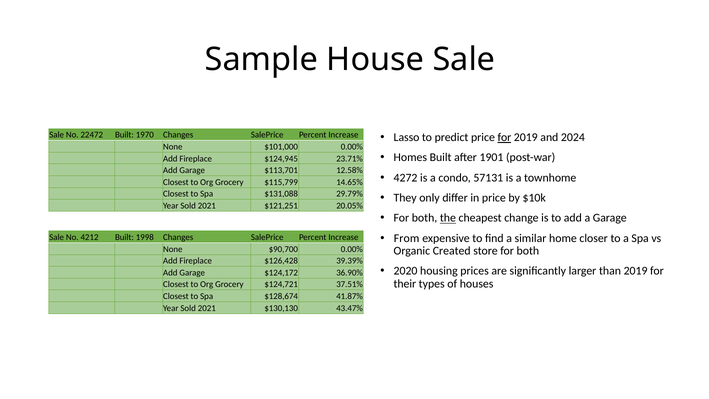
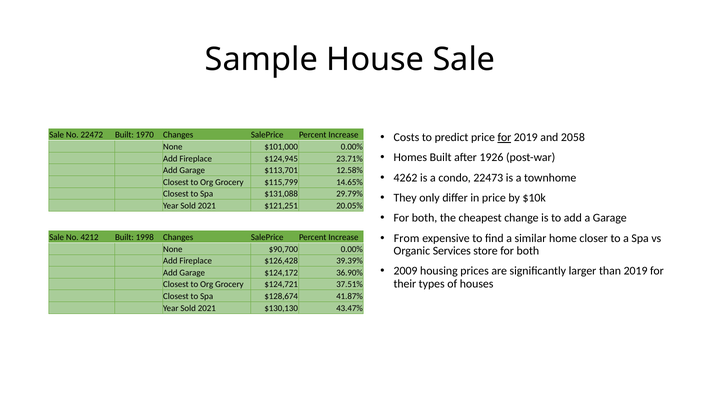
Lasso: Lasso -> Costs
2024: 2024 -> 2058
1901: 1901 -> 1926
4272: 4272 -> 4262
57131: 57131 -> 22473
the underline: present -> none
Created: Created -> Services
2020: 2020 -> 2009
